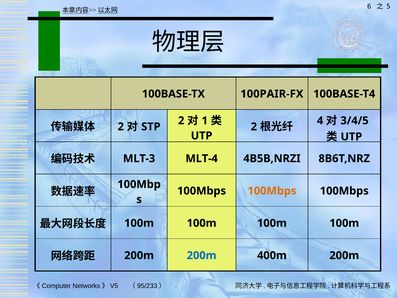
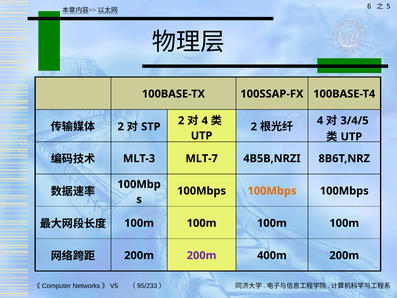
100PAIR-FX: 100PAIR-FX -> 100SSAP-FX
1 at (205, 121): 1 -> 4
MLT-4: MLT-4 -> MLT-7
200m at (202, 255) colour: blue -> purple
